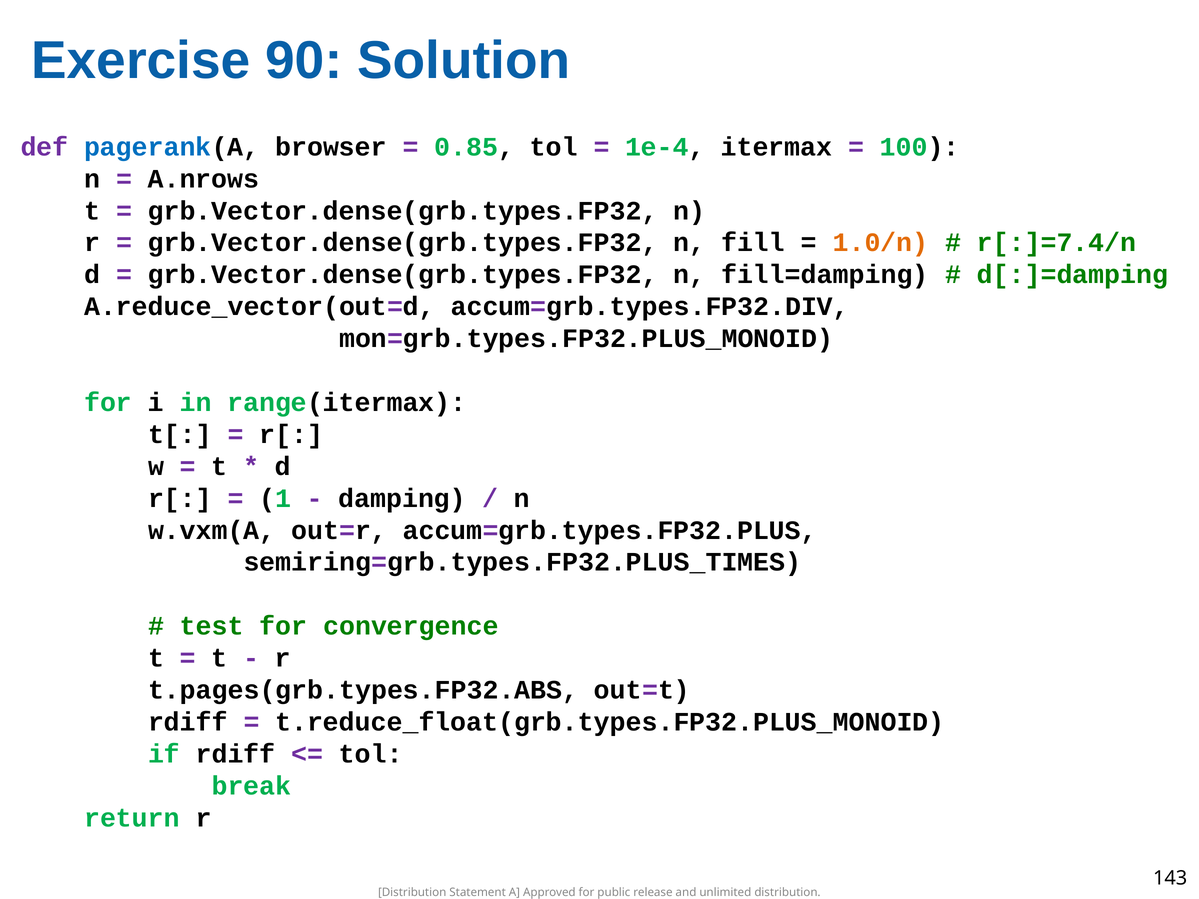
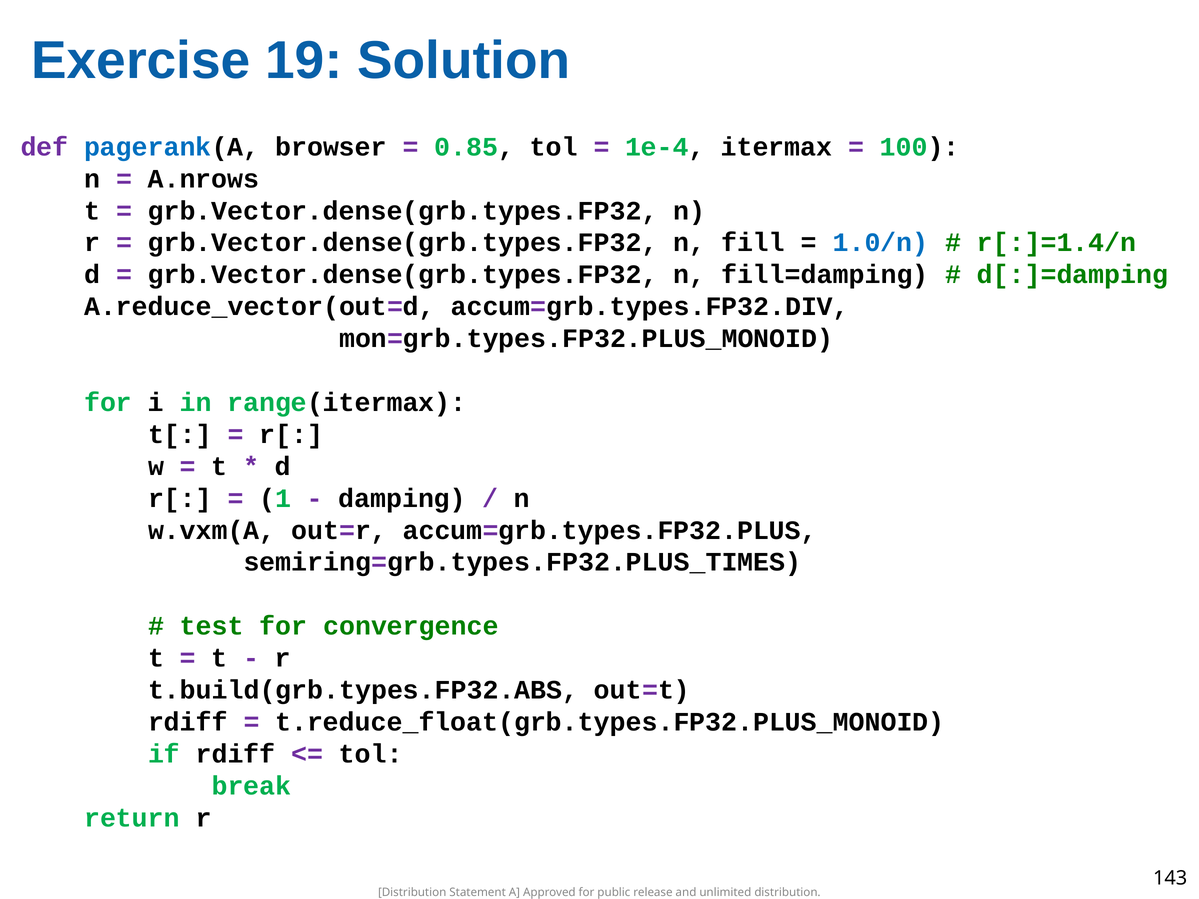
90: 90 -> 19
1.0/n colour: orange -> blue
r[:]=7.4/n: r[:]=7.4/n -> r[:]=1.4/n
t.pages(grb.types.FP32.ABS: t.pages(grb.types.FP32.ABS -> t.build(grb.types.FP32.ABS
